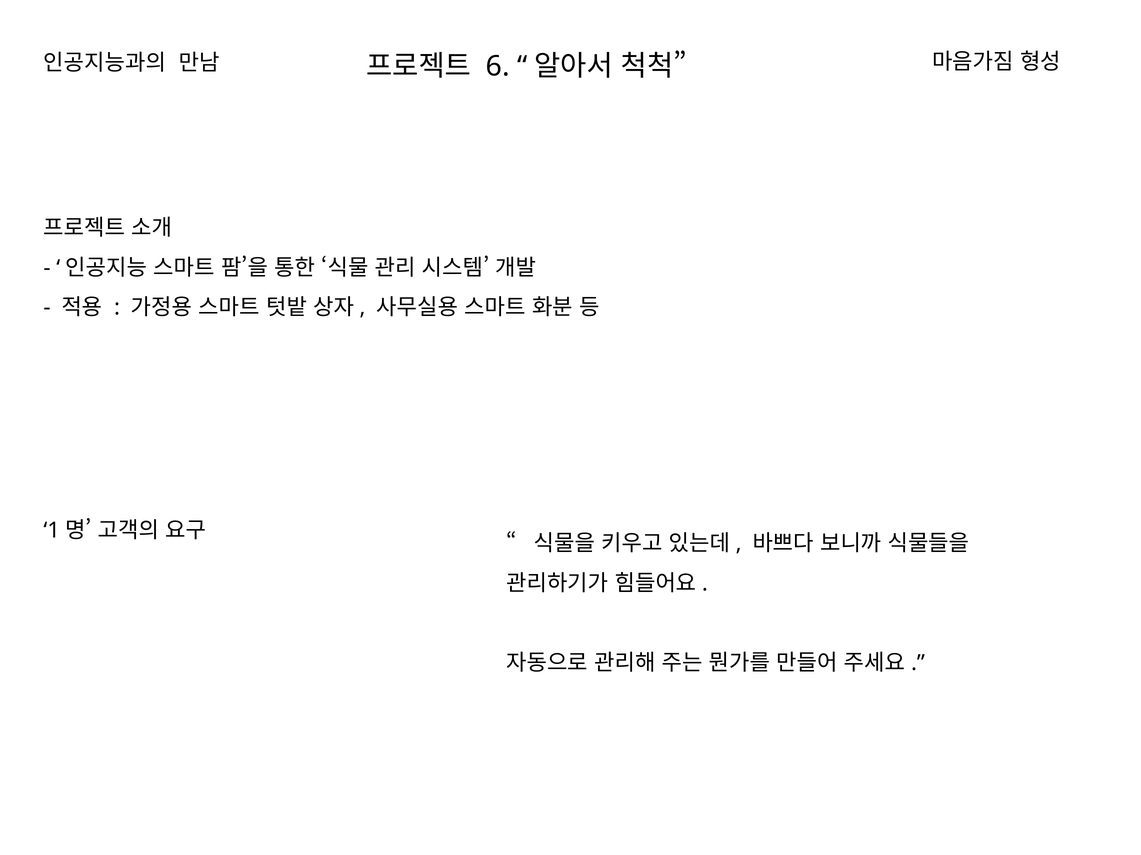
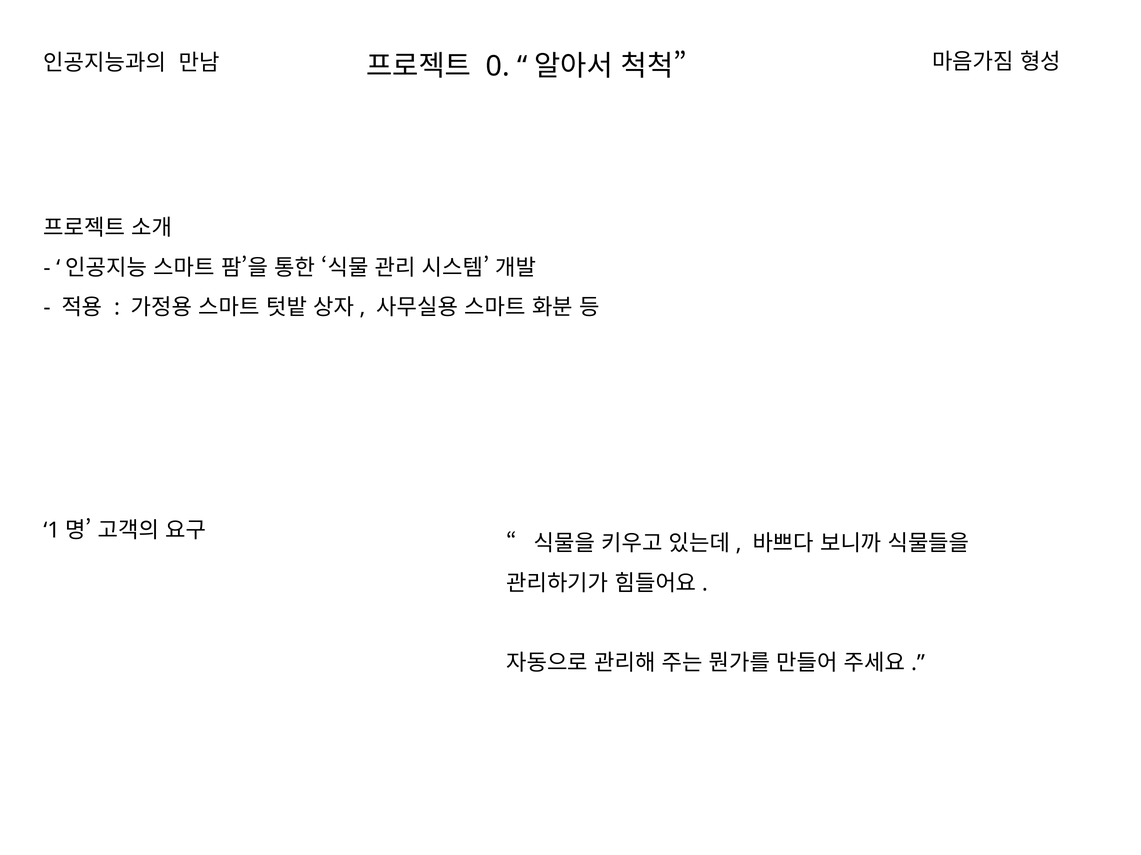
6: 6 -> 0
